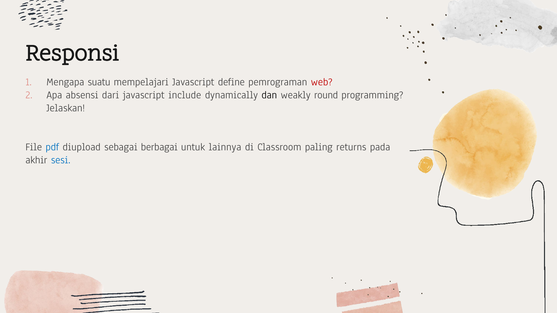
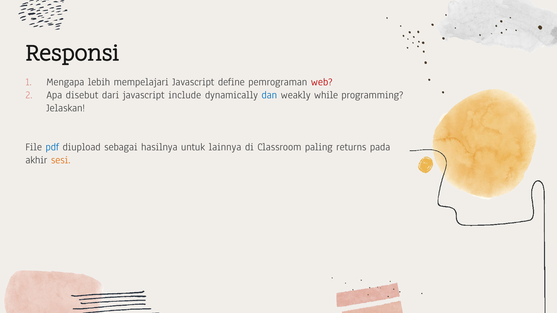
suatu: suatu -> lebih
absensi: absensi -> disebut
dan colour: black -> blue
round: round -> while
berbagai: berbagai -> hasilnya
sesi colour: blue -> orange
